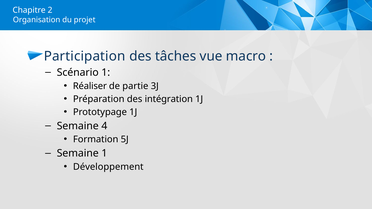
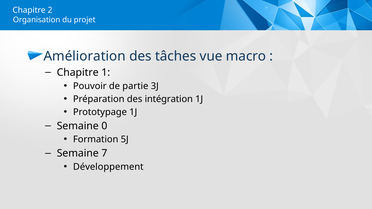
Participation: Participation -> Amélioration
Scénario at (78, 72): Scénario -> Chapitre
Réaliser: Réaliser -> Pouvoir
4: 4 -> 0
Semaine 1: 1 -> 7
